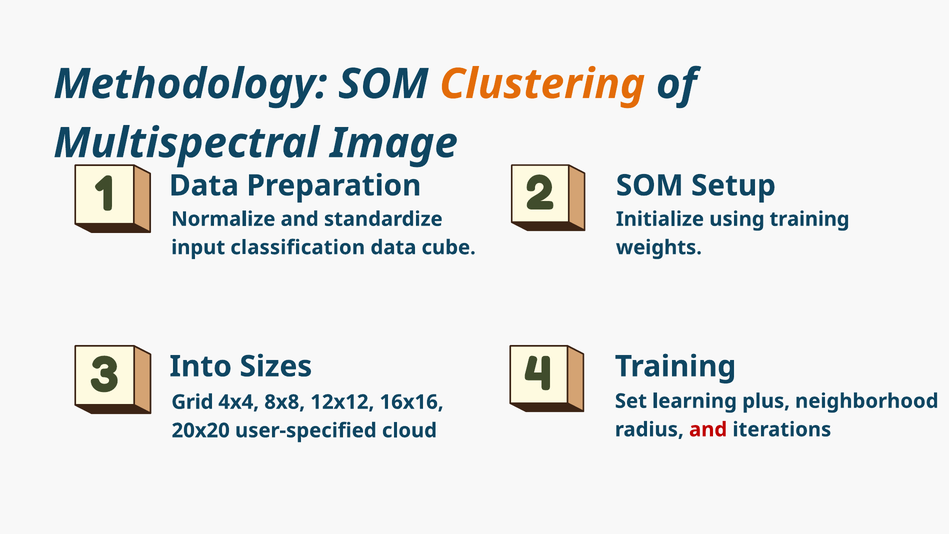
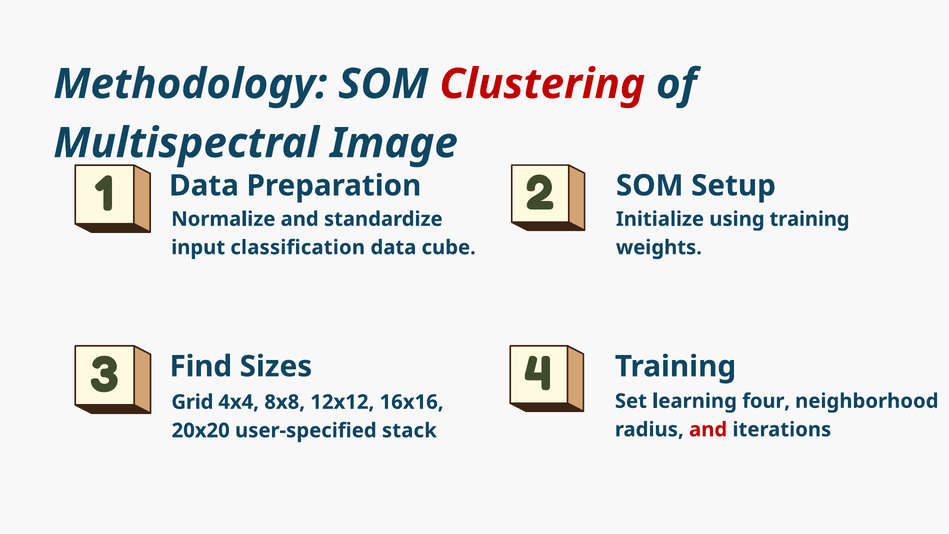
Clustering colour: orange -> red
Into: Into -> Find
plus: plus -> four
cloud: cloud -> stack
